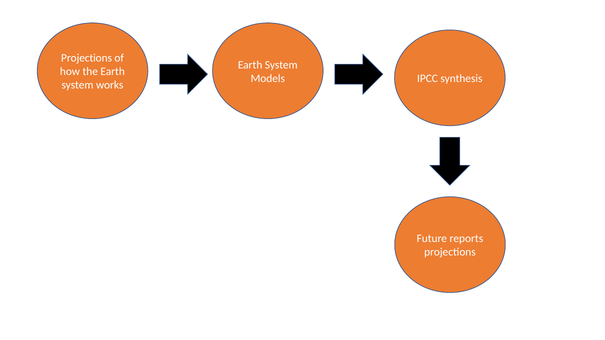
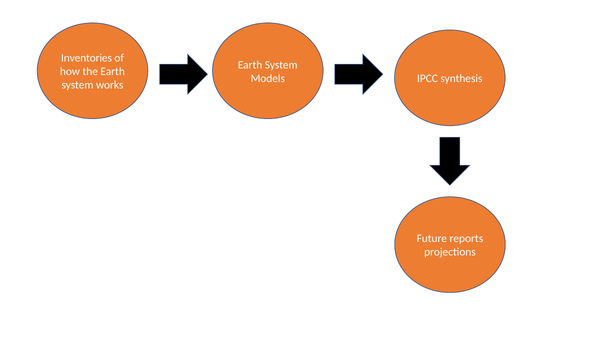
Projections at (87, 58): Projections -> Inventories
